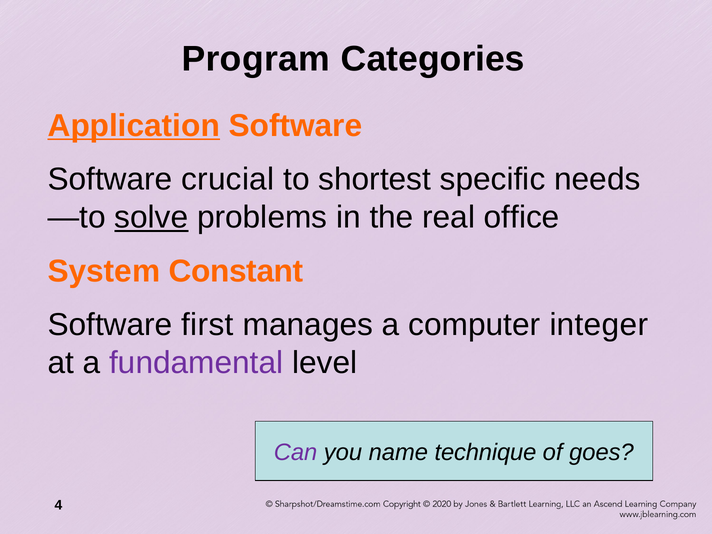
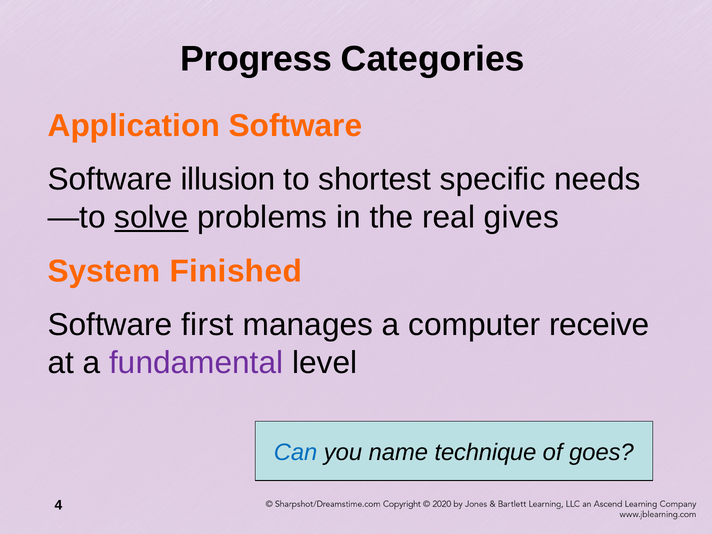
Program: Program -> Progress
Application underline: present -> none
crucial: crucial -> illusion
office: office -> gives
Constant: Constant -> Finished
integer: integer -> receive
Can colour: purple -> blue
